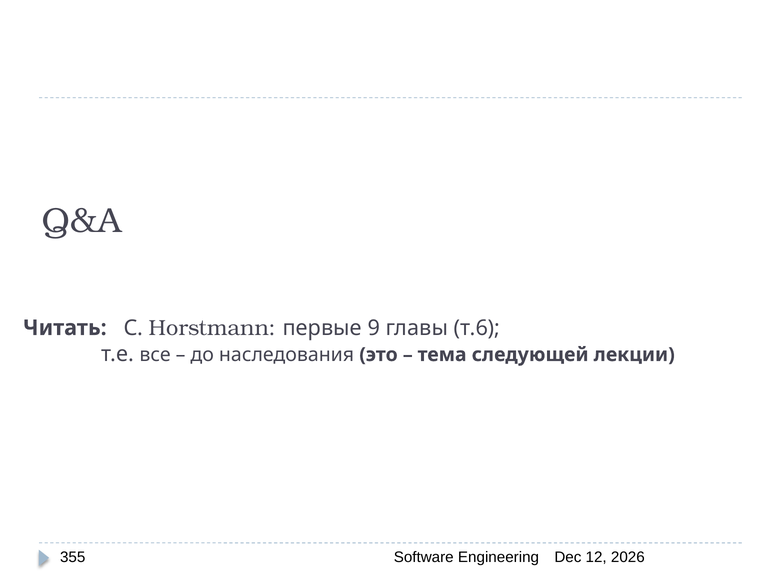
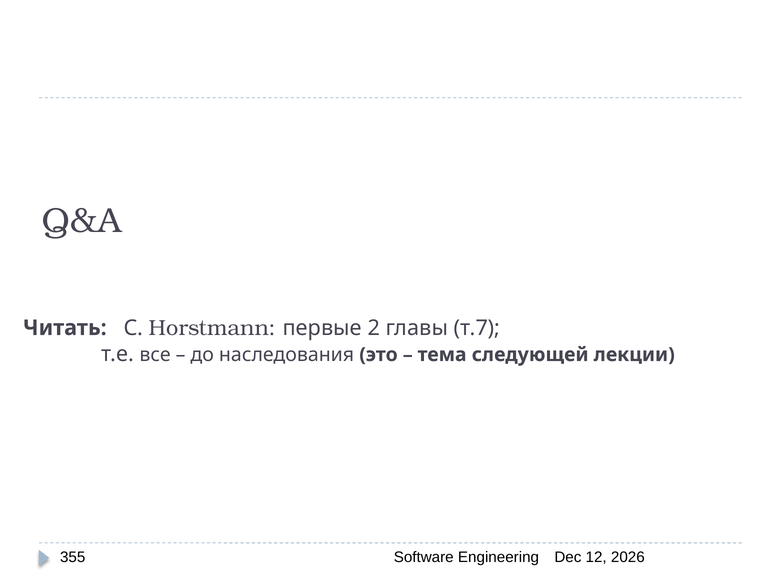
9: 9 -> 2
т.6: т.6 -> т.7
